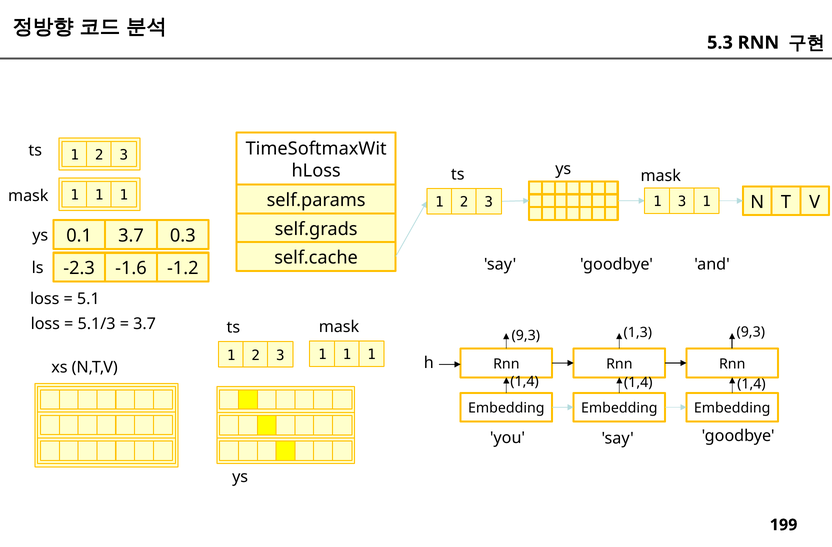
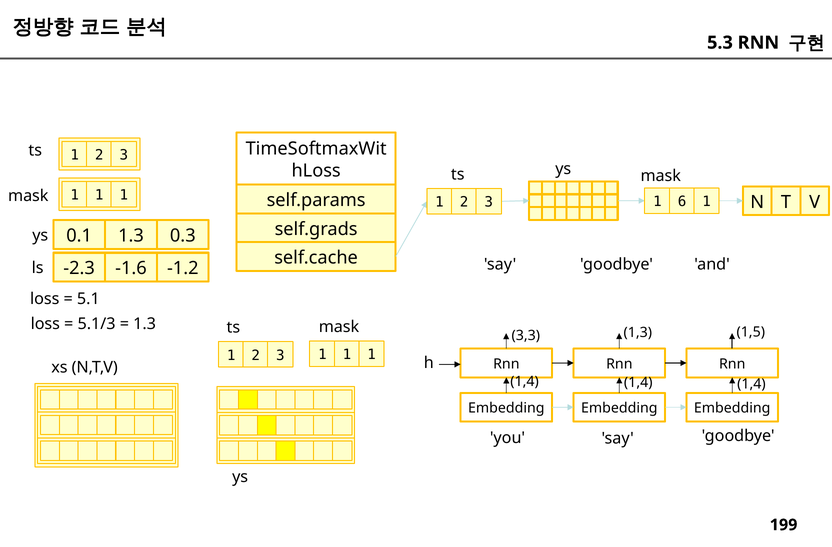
1 3: 3 -> 6
0.1 3.7: 3.7 -> 1.3
3.7 at (145, 324): 3.7 -> 1.3
9,3 at (526, 335): 9,3 -> 3,3
1,3 9,3: 9,3 -> 1,5
